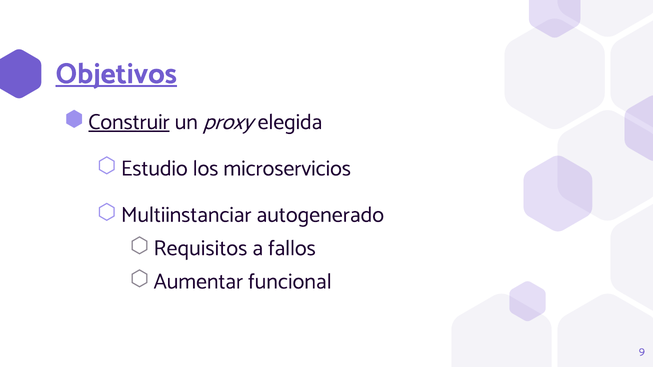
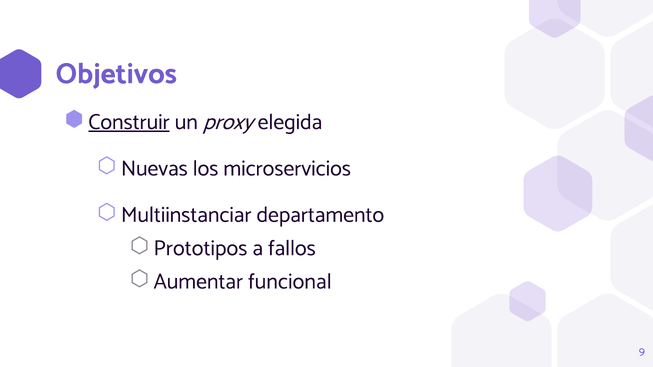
Objetivos underline: present -> none
Estudio: Estudio -> Nuevas
autogenerado: autogenerado -> departamento
Requisitos: Requisitos -> Prototipos
